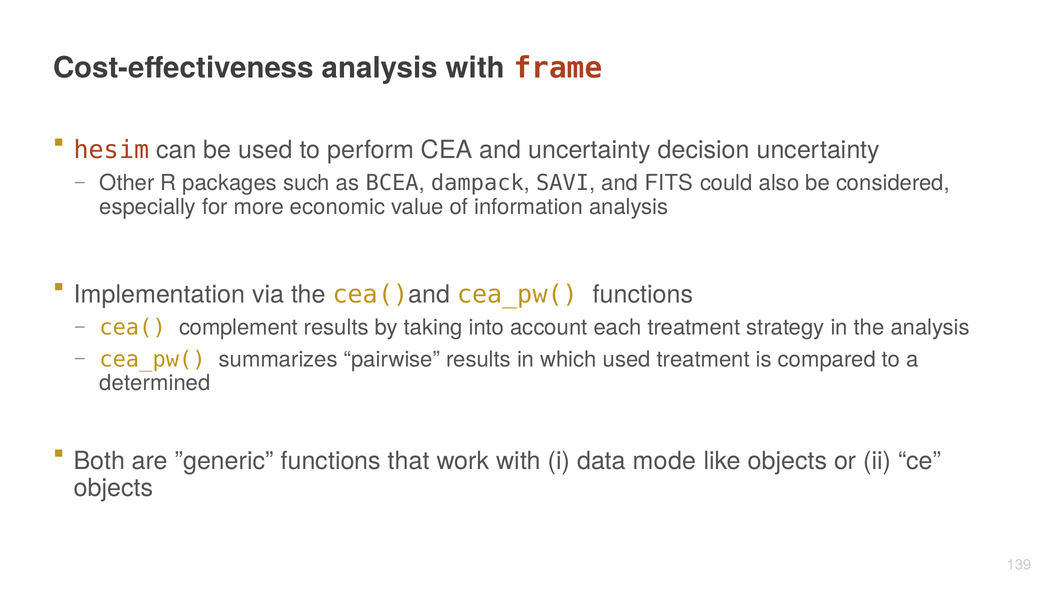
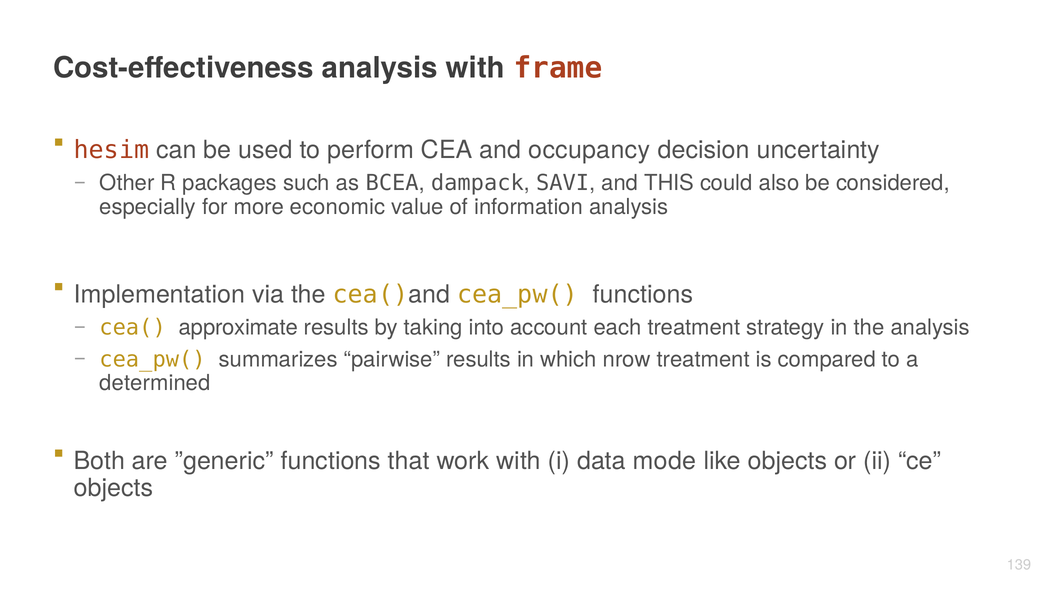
and uncertainty: uncertainty -> occupancy
FITS: FITS -> THIS
complement: complement -> approximate
which used: used -> nrow
